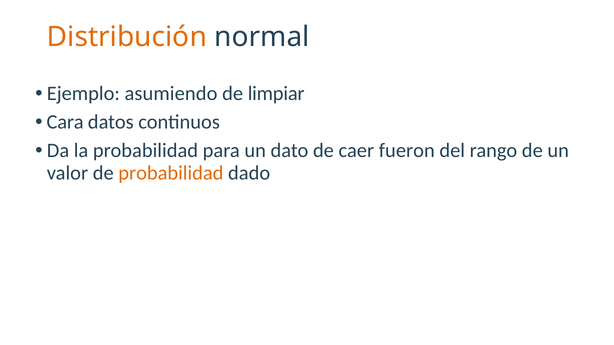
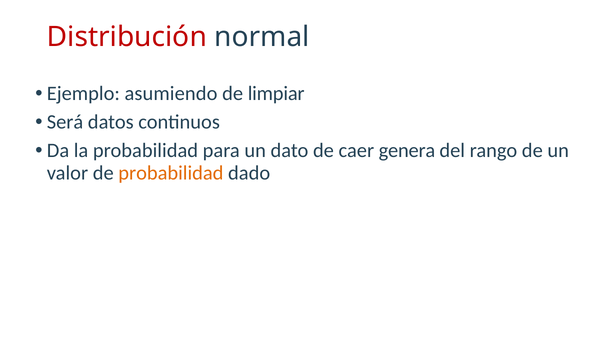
Distribución colour: orange -> red
Cara: Cara -> Será
fueron: fueron -> genera
